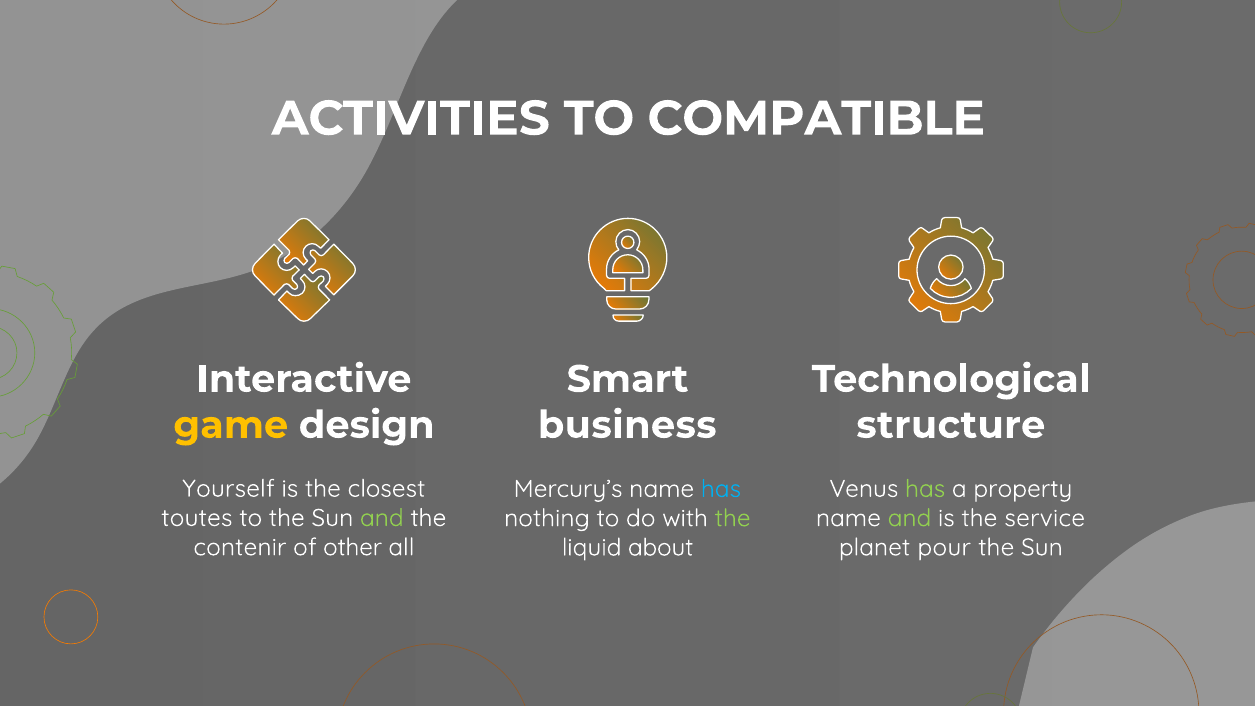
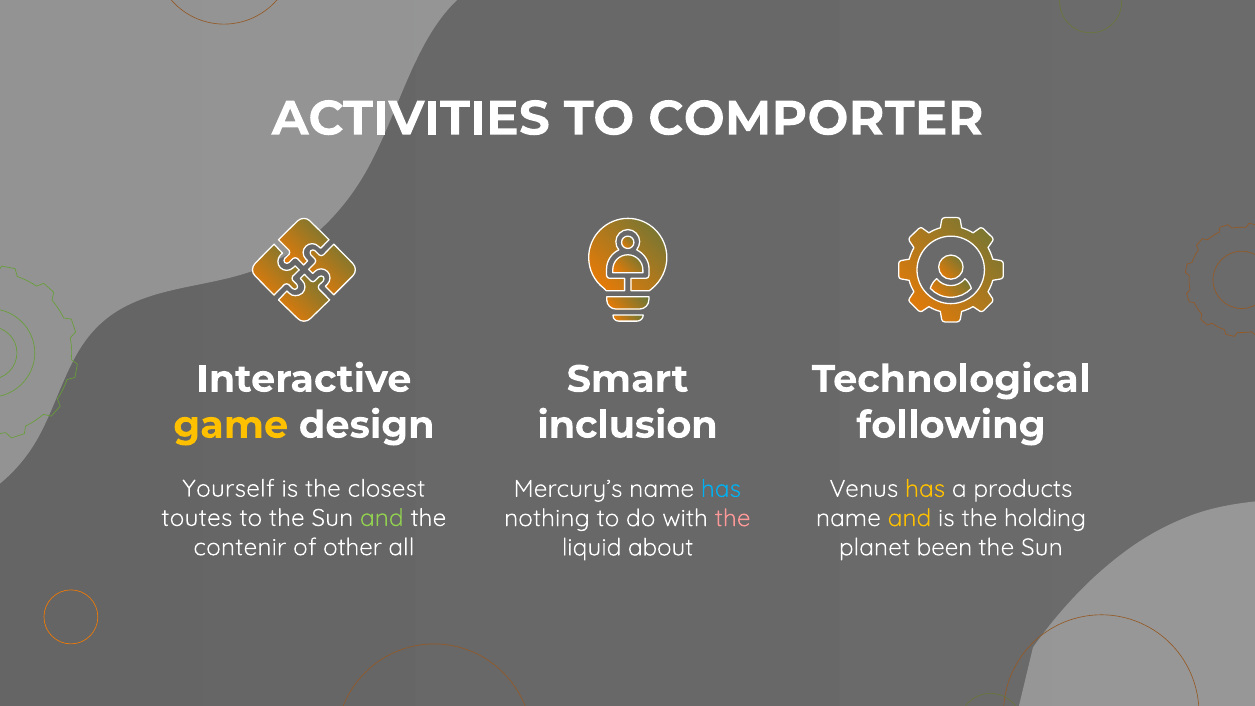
COMPATIBLE: COMPATIBLE -> COMPORTER
business: business -> inclusion
structure: structure -> following
has at (925, 489) colour: light green -> yellow
property: property -> products
the at (733, 518) colour: light green -> pink
and at (909, 518) colour: light green -> yellow
service: service -> holding
pour: pour -> been
